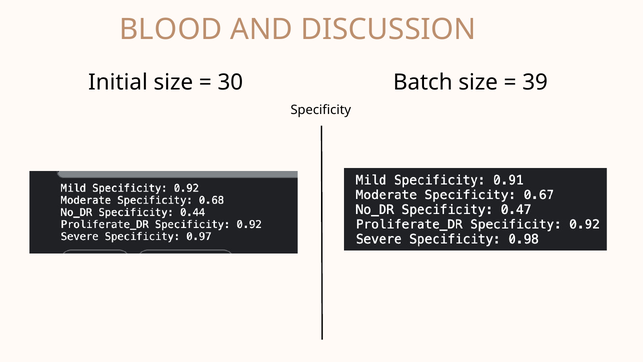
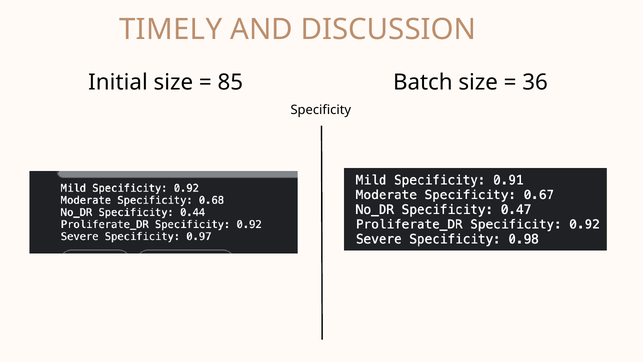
BLOOD: BLOOD -> TIMELY
30: 30 -> 85
39: 39 -> 36
